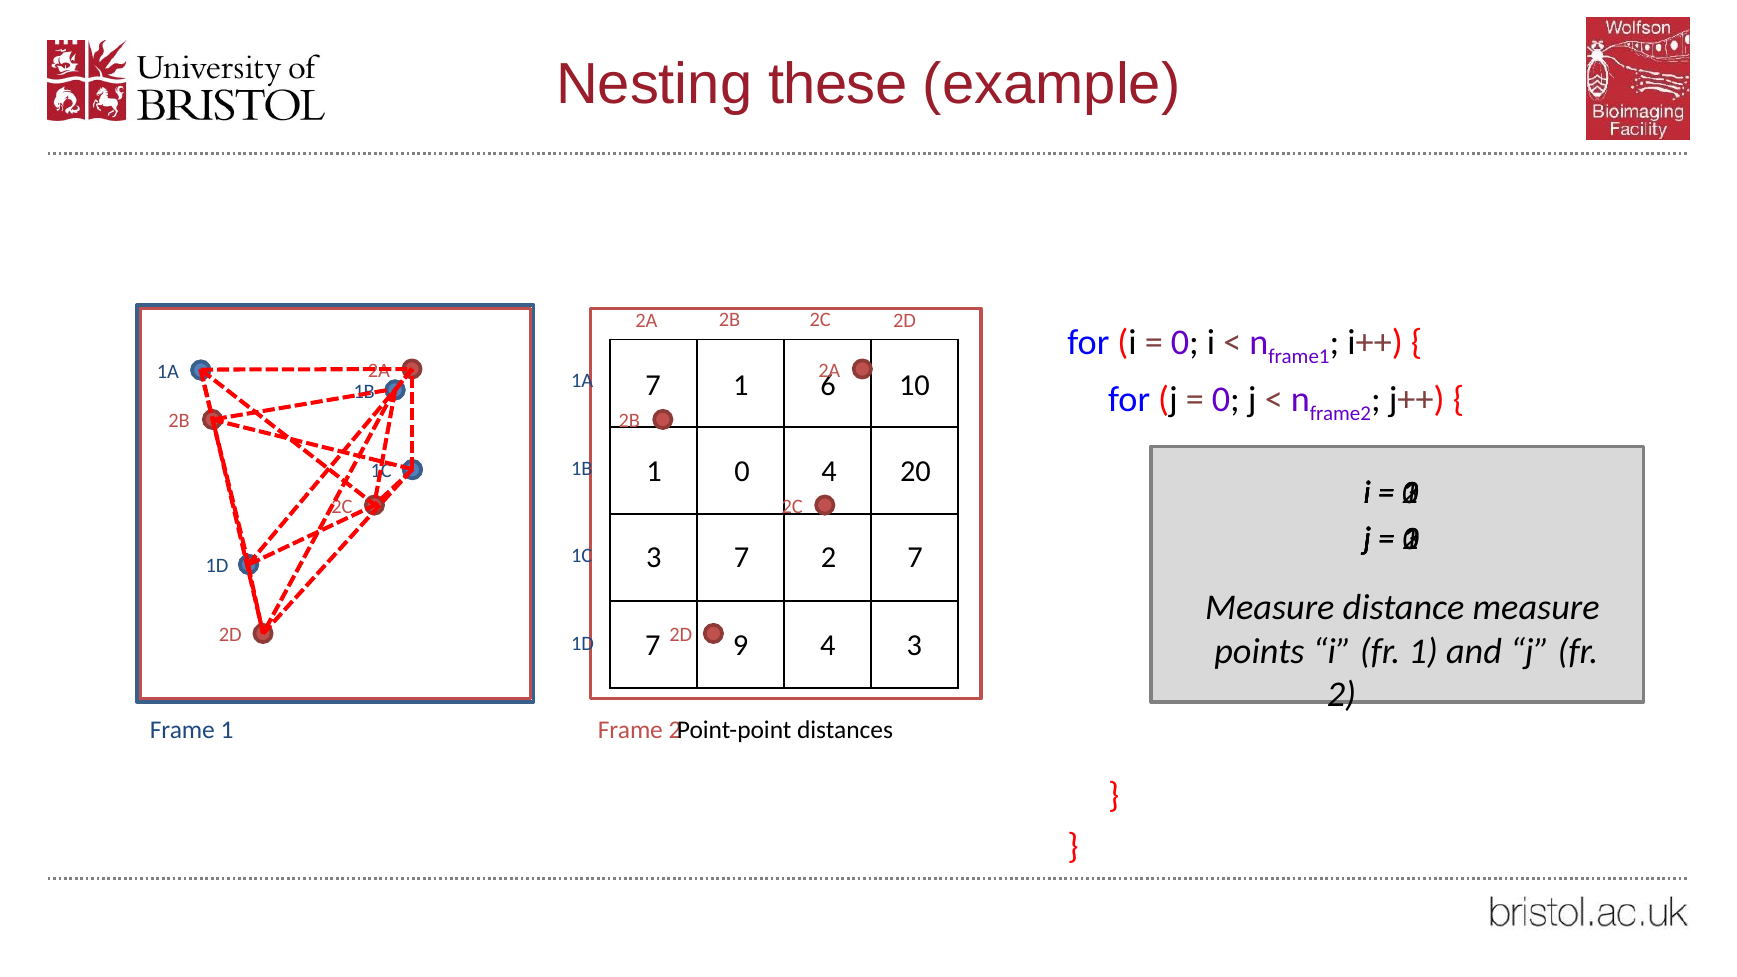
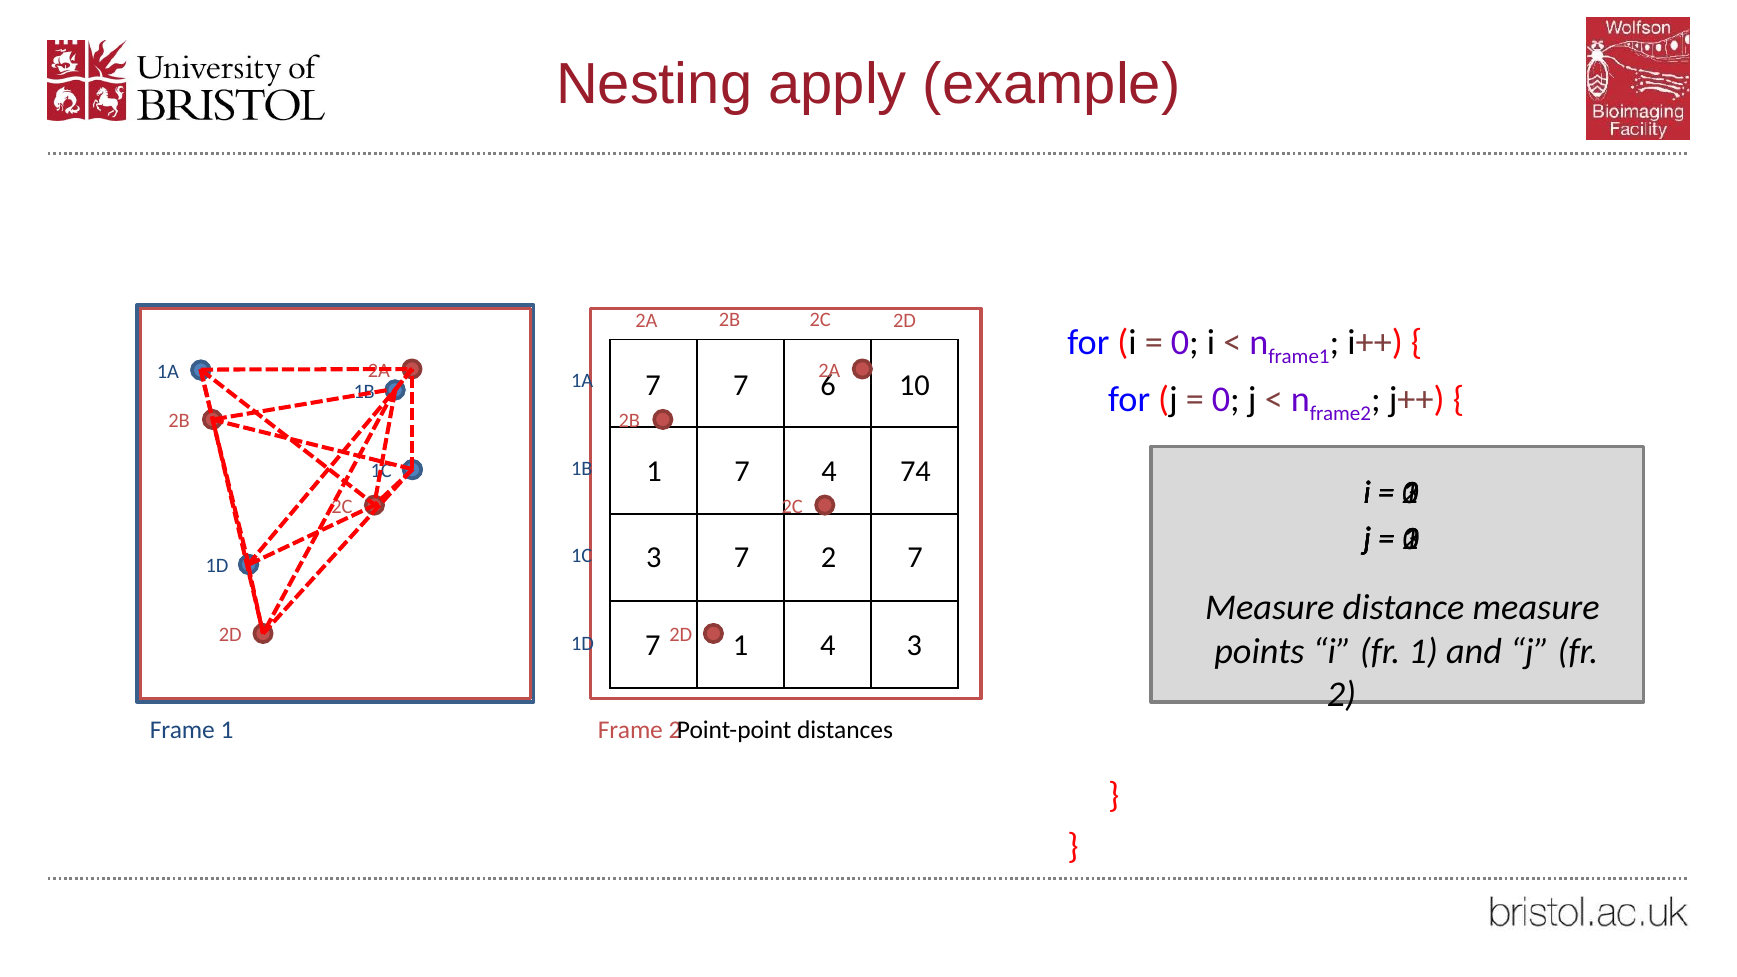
these: these -> apply
1 at (741, 385): 1 -> 7
1 0: 0 -> 7
20: 20 -> 74
7 9: 9 -> 1
